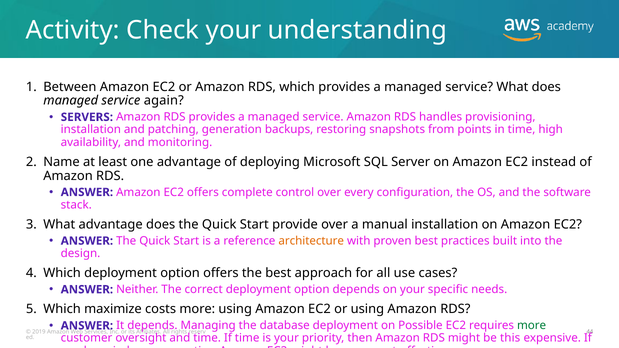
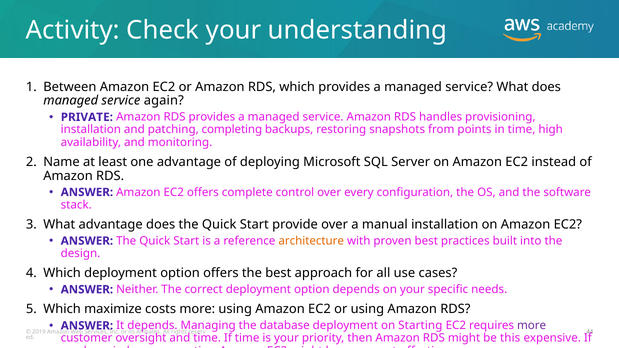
SERVERS: SERVERS -> PRIVATE
generation: generation -> completing
Possible: Possible -> Starting
more at (532, 326) colour: green -> purple
